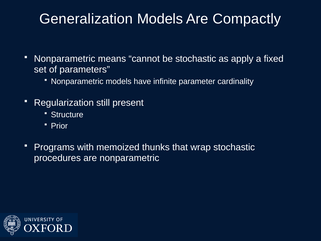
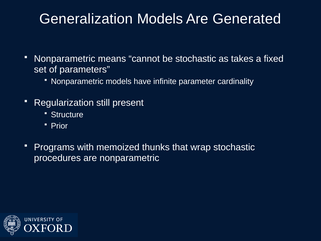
Compactly: Compactly -> Generated
apply: apply -> takes
